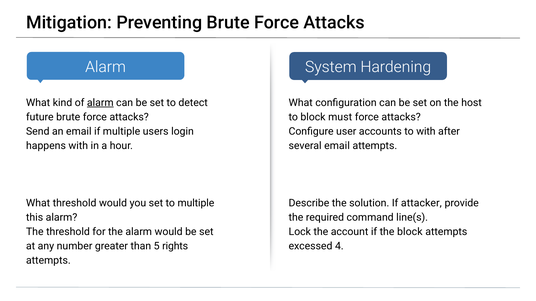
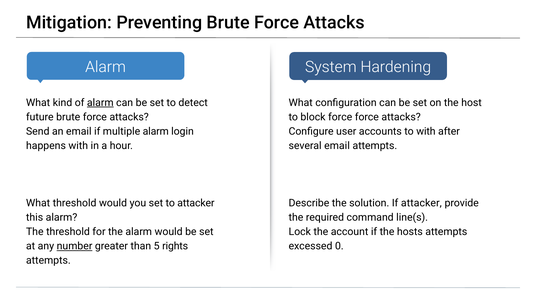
block must: must -> force
multiple users: users -> alarm
to multiple: multiple -> attacker
the block: block -> hosts
number underline: none -> present
4: 4 -> 0
